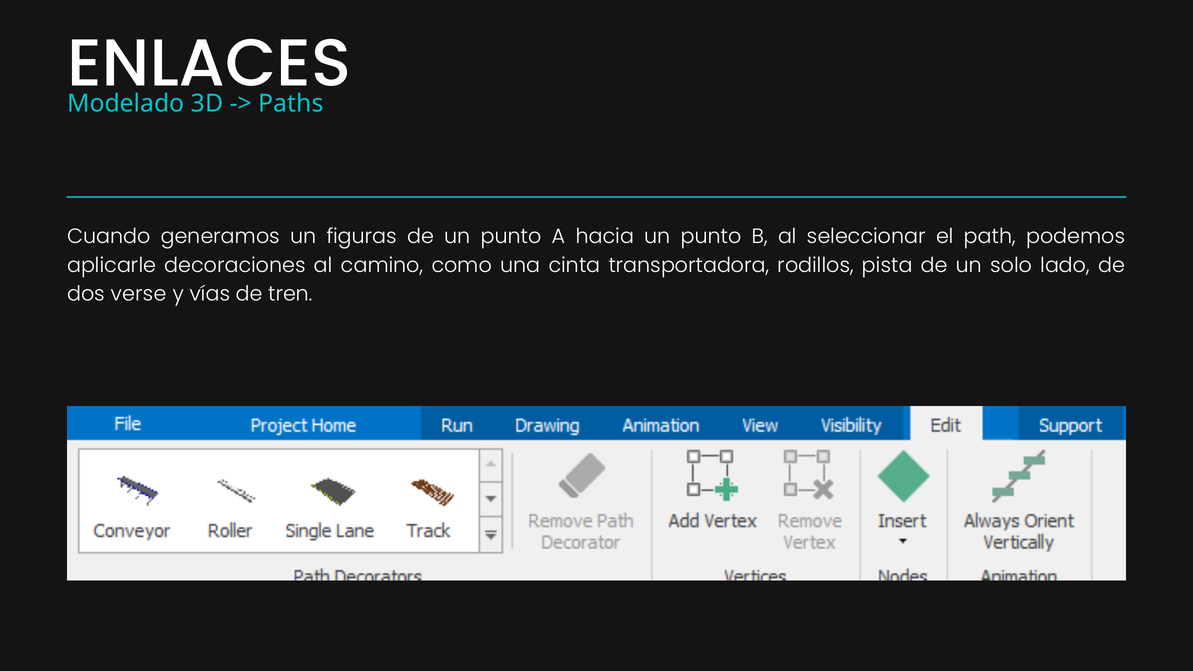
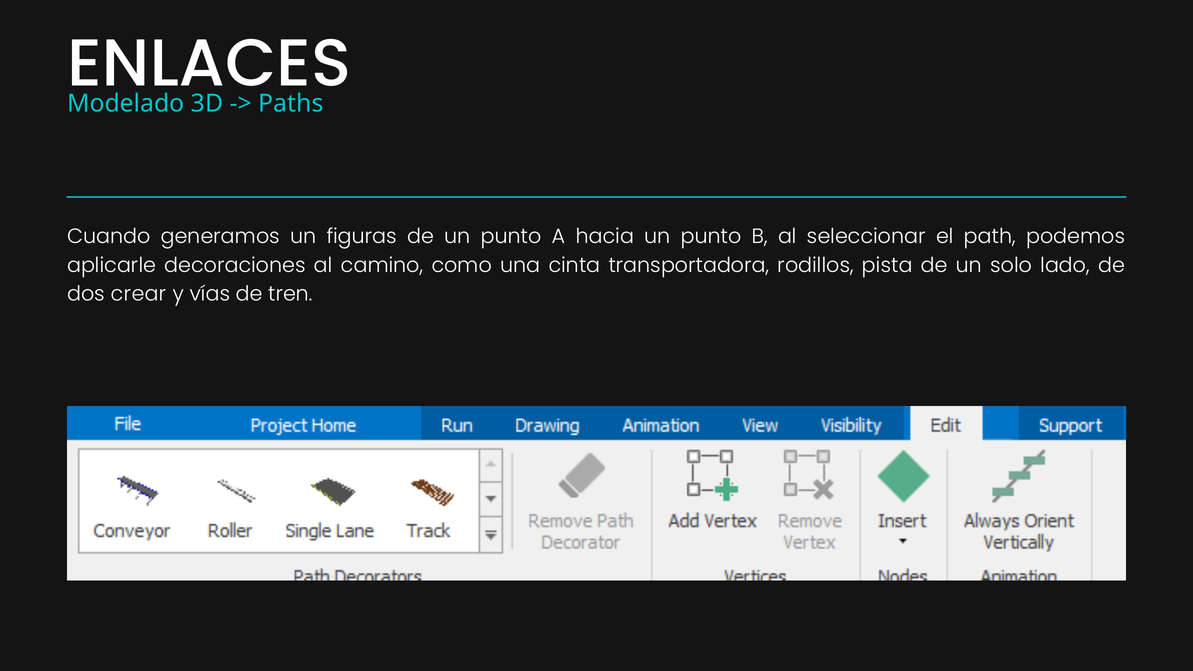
verse: verse -> crear
